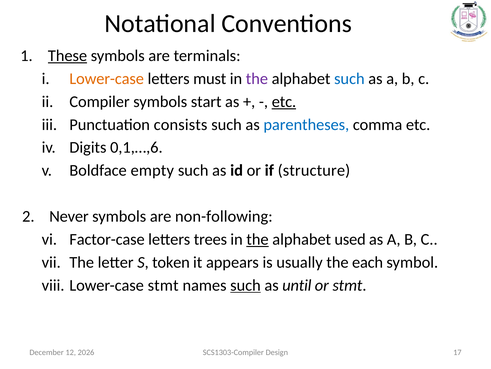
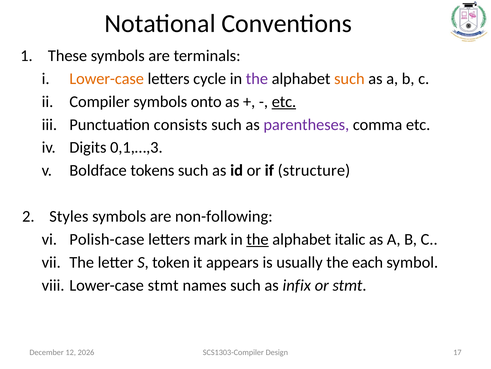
These underline: present -> none
must: must -> cycle
such at (349, 79) colour: blue -> orange
start: start -> onto
parentheses colour: blue -> purple
0,1,…,6: 0,1,…,6 -> 0,1,…,3
empty: empty -> tokens
Never: Never -> Styles
Factor-case: Factor-case -> Polish-case
trees: trees -> mark
used: used -> italic
such at (245, 285) underline: present -> none
until: until -> infix
